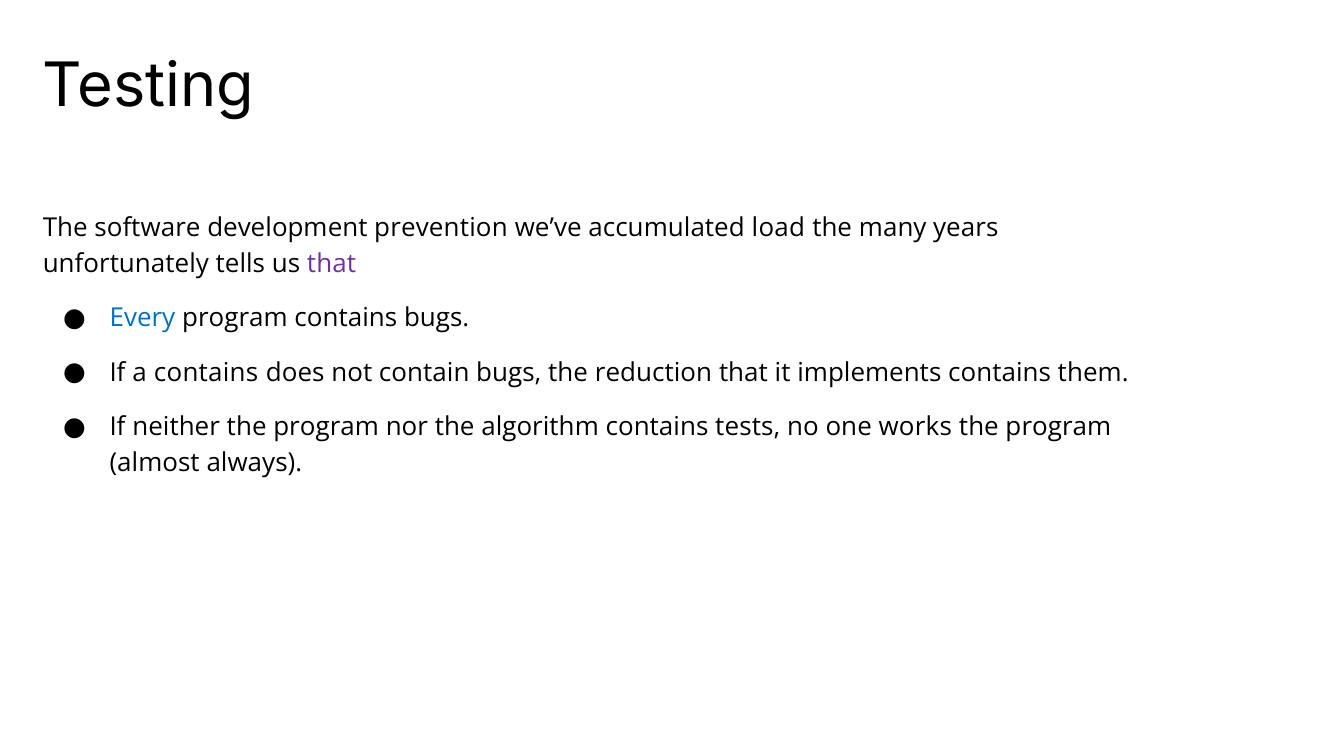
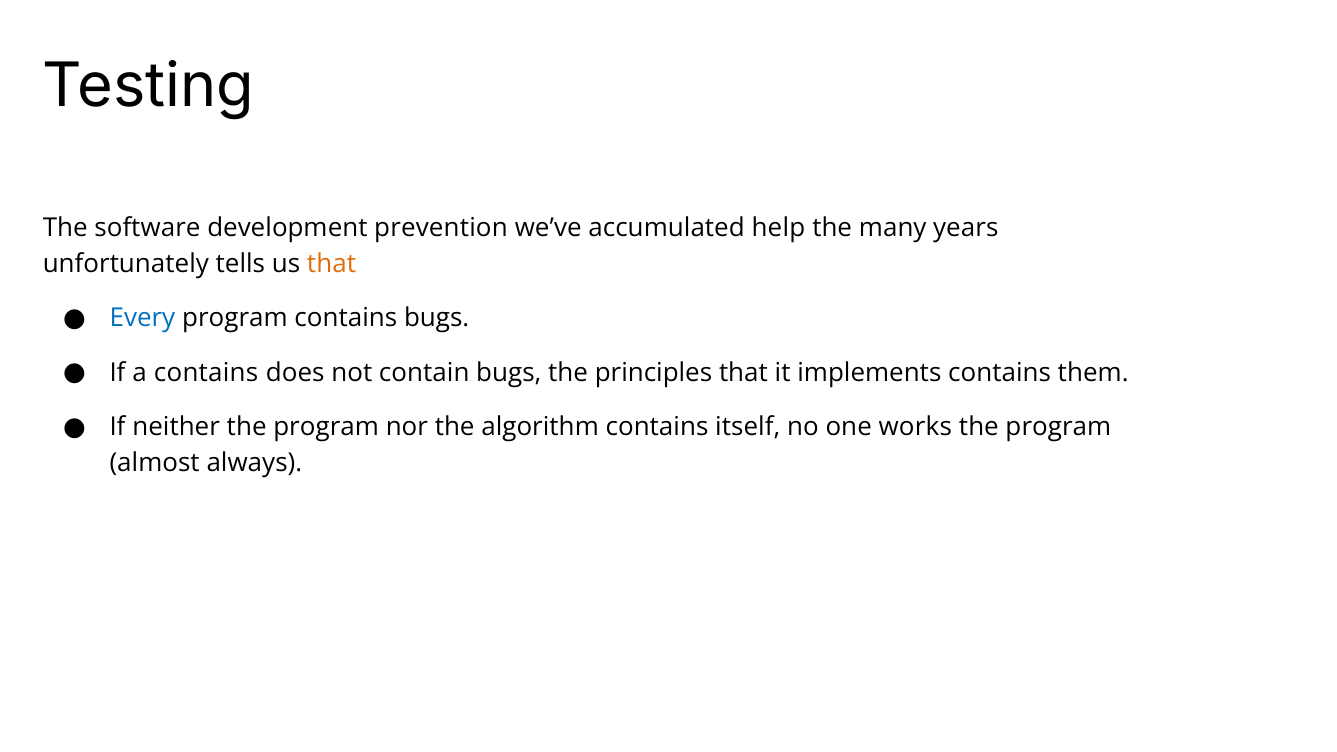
load: load -> help
that at (332, 264) colour: purple -> orange
reduction: reduction -> principles
tests: tests -> itself
